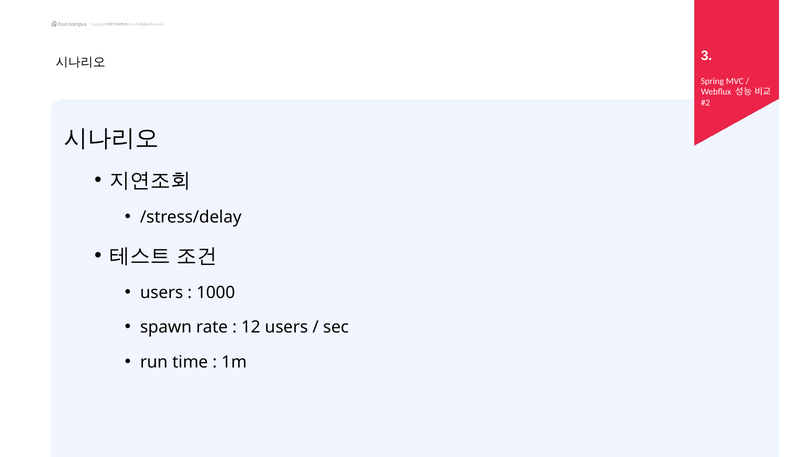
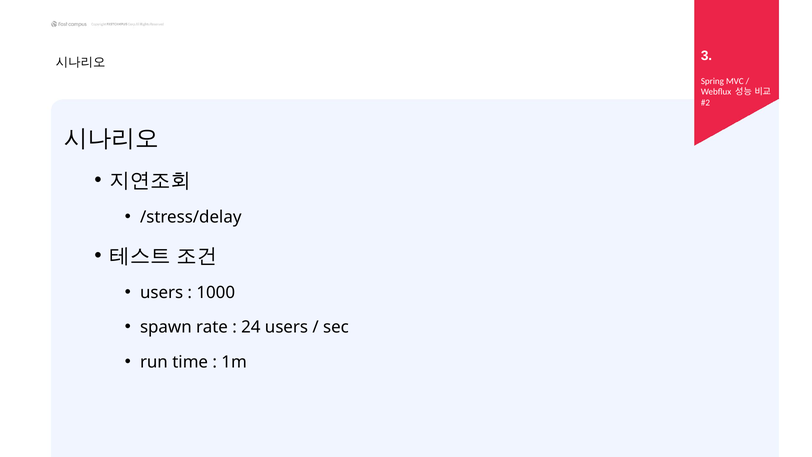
12: 12 -> 24
